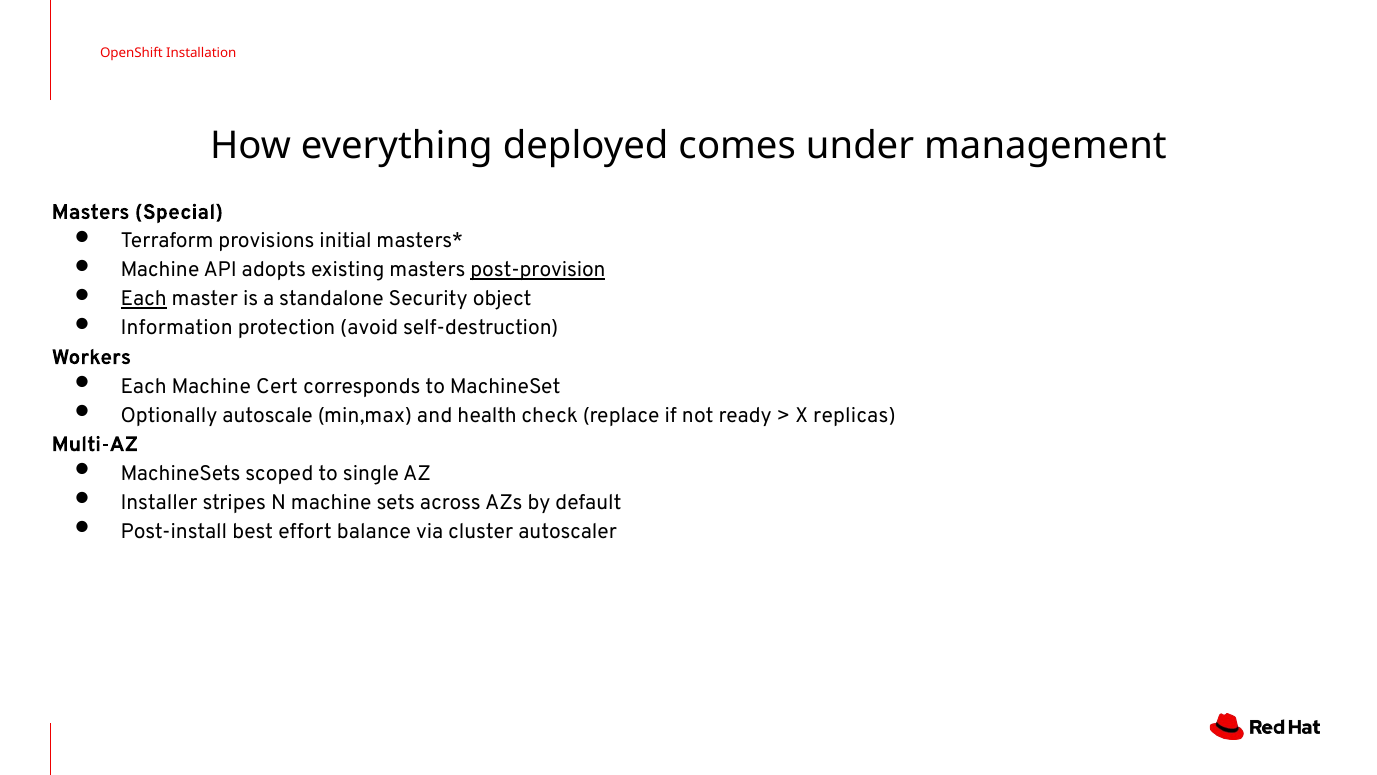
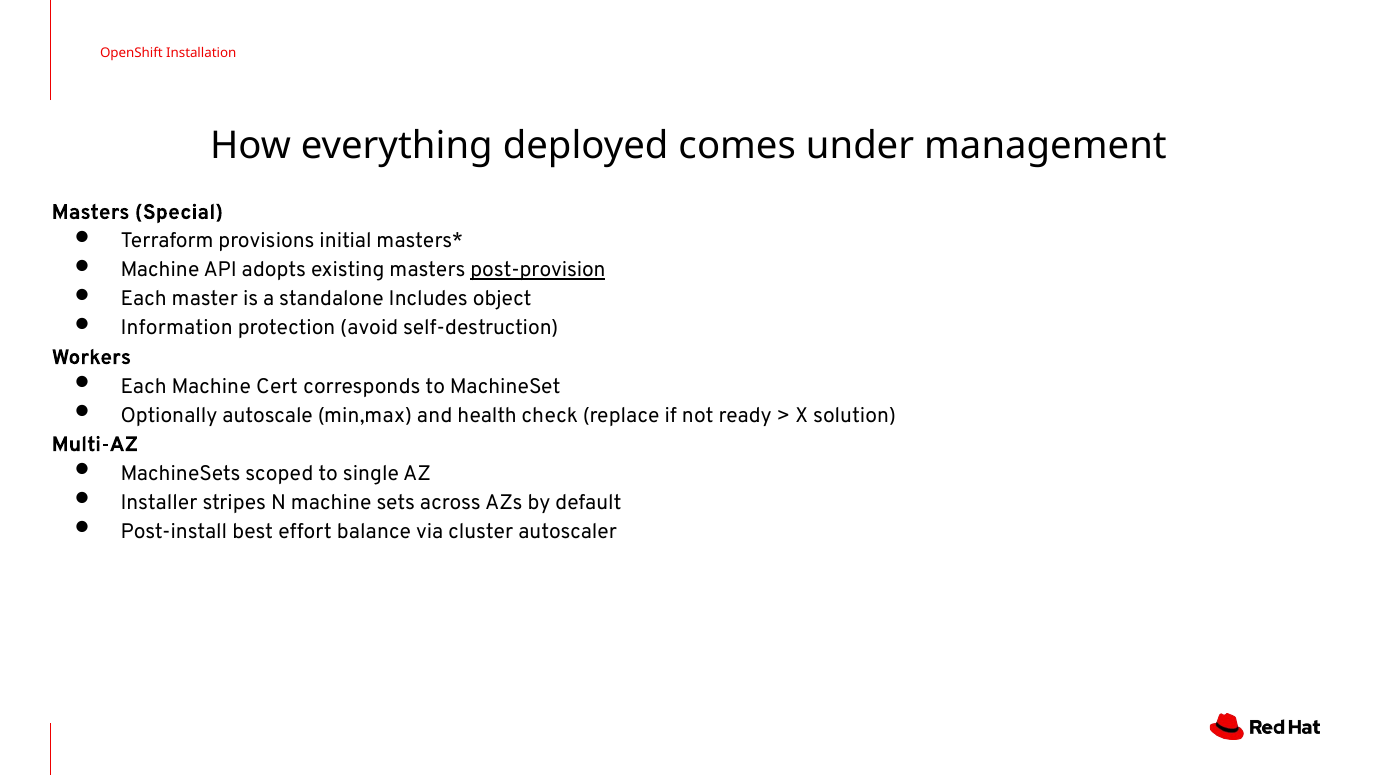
Each at (144, 299) underline: present -> none
Security: Security -> Includes
replicas: replicas -> solution
